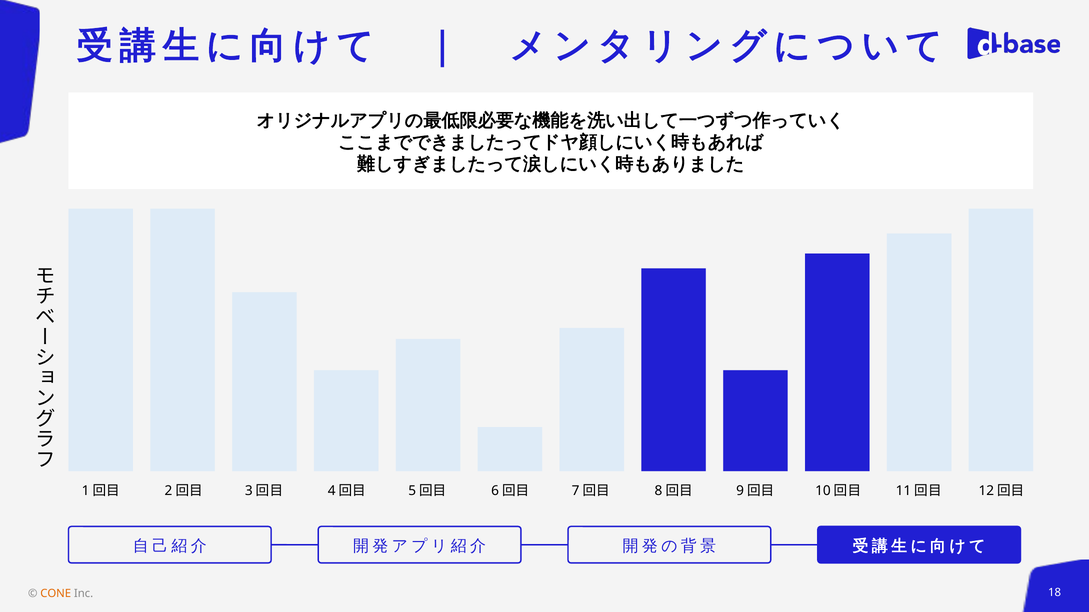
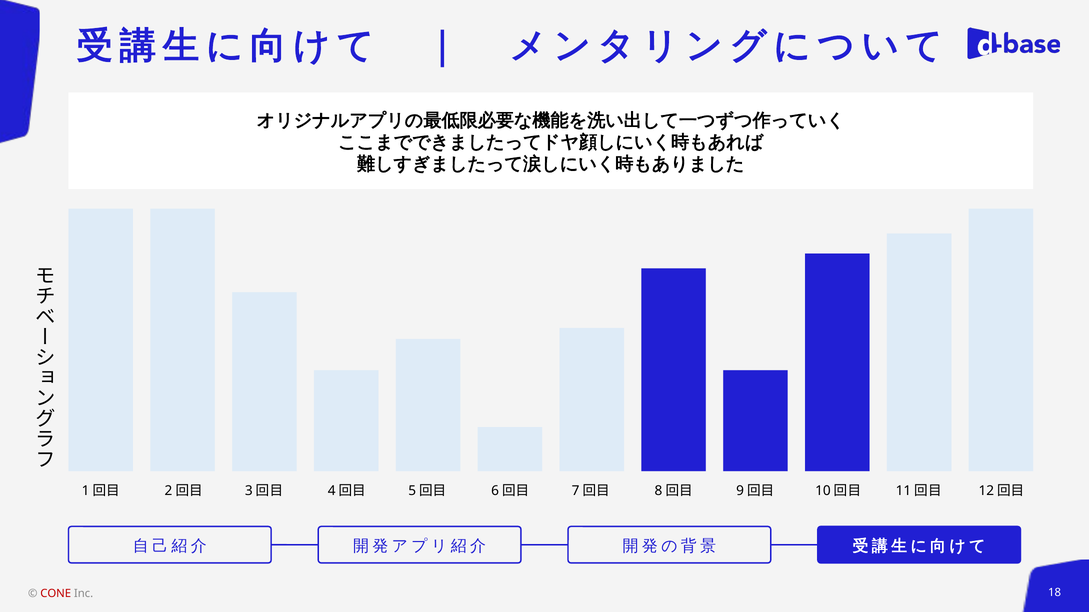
CONE colour: orange -> red
